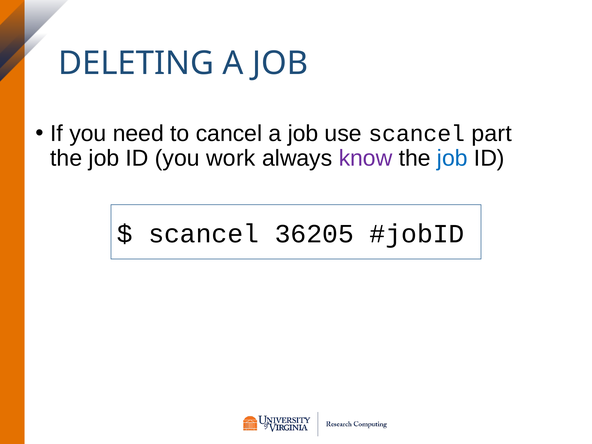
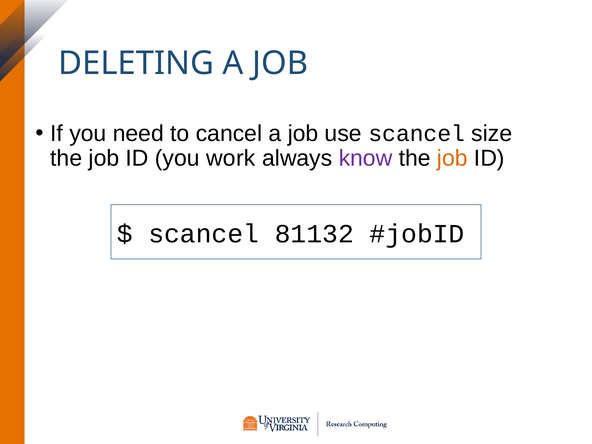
part: part -> size
job at (452, 158) colour: blue -> orange
36205: 36205 -> 81132
